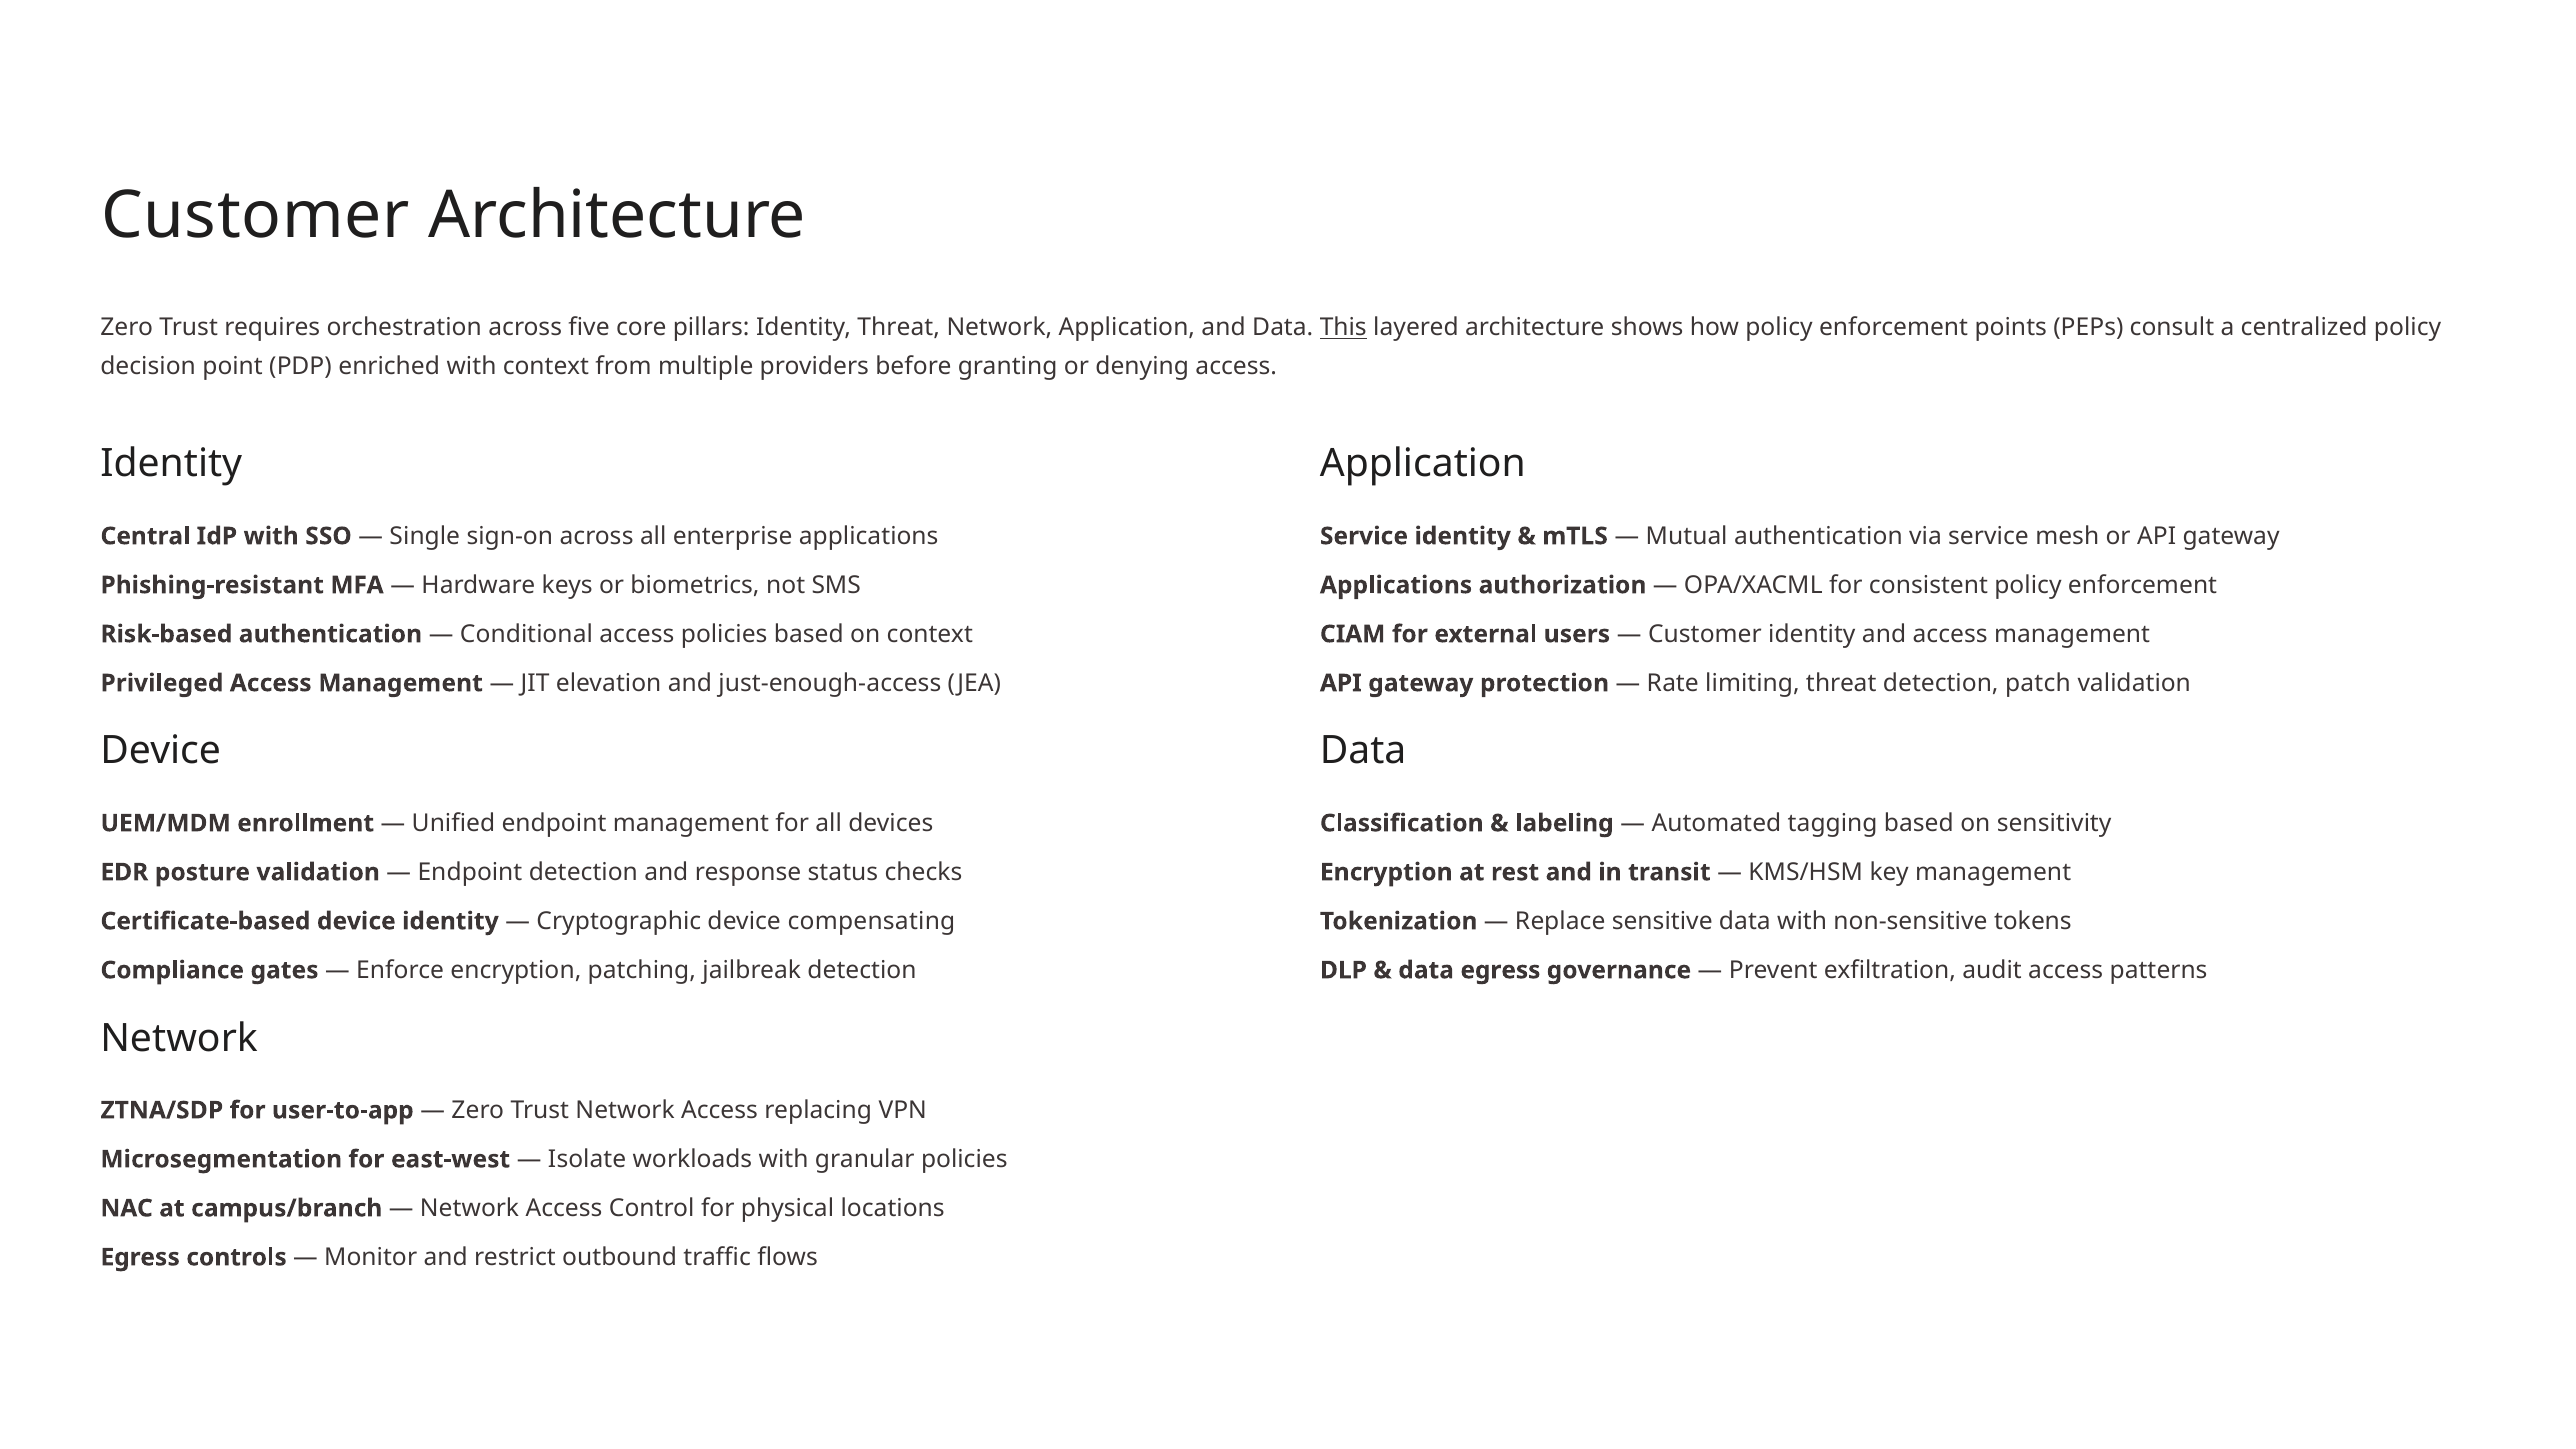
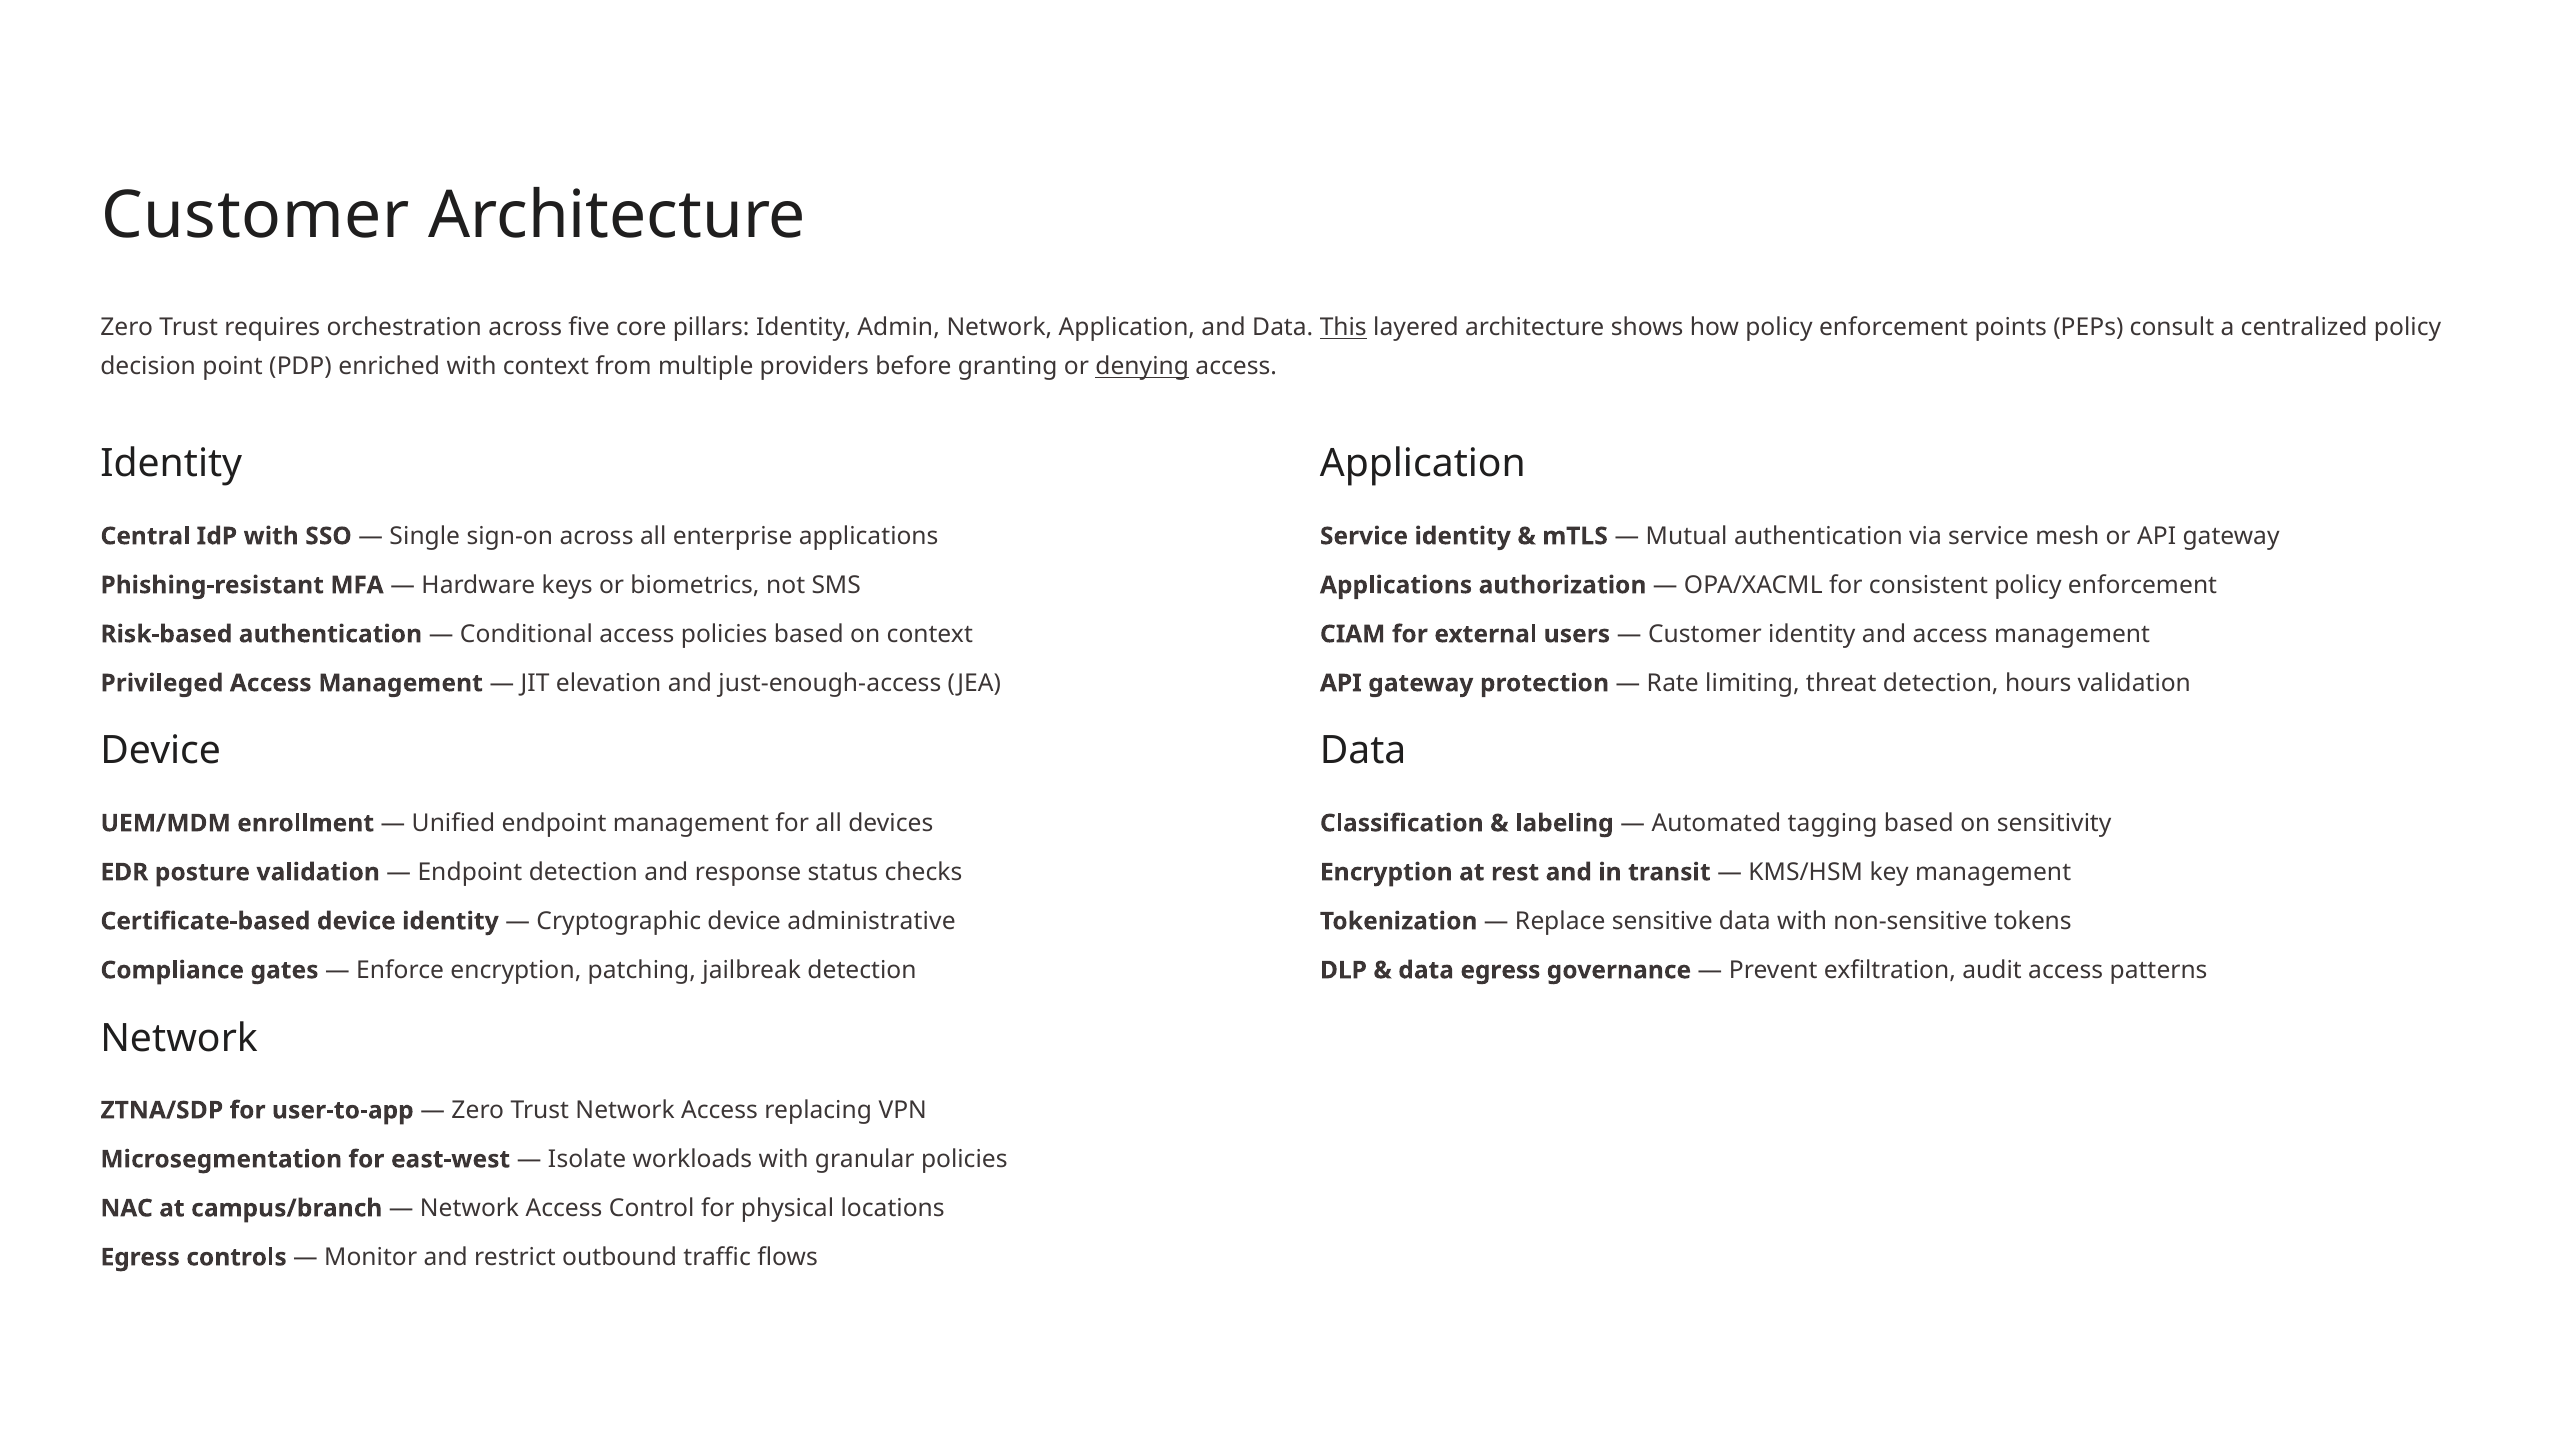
Identity Threat: Threat -> Admin
denying underline: none -> present
patch: patch -> hours
compensating: compensating -> administrative
